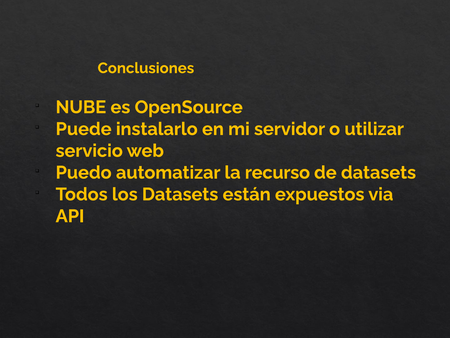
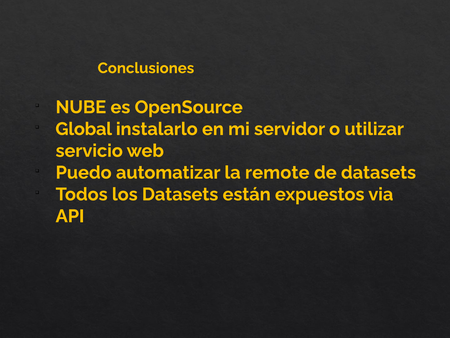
Puede: Puede -> Global
recurso: recurso -> remote
